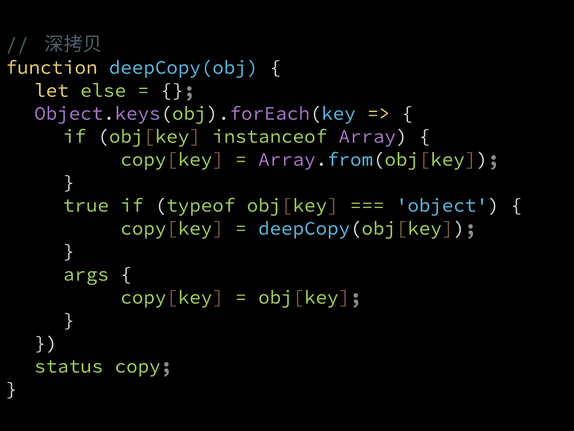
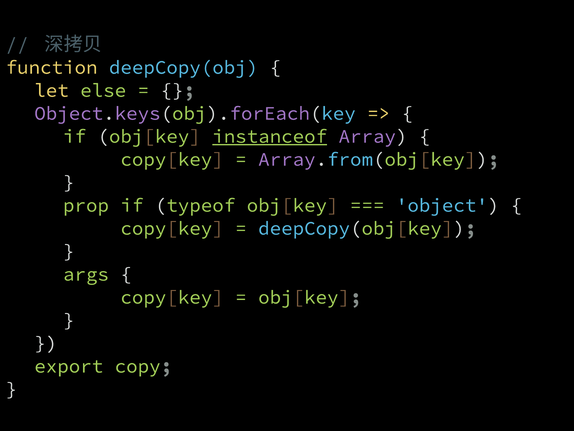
instanceof underline: none -> present
true: true -> prop
status: status -> export
